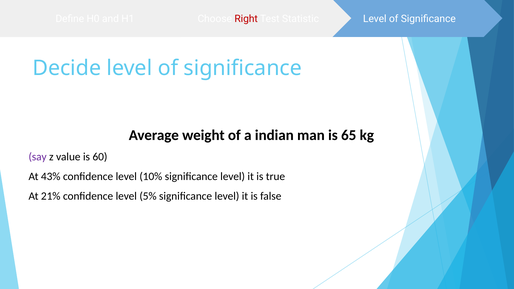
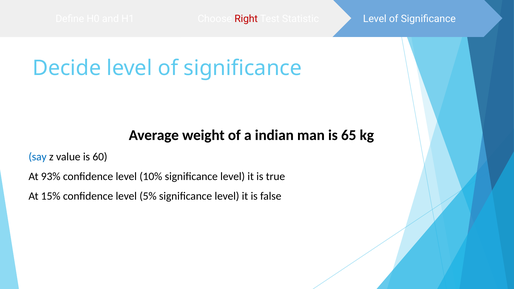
say colour: purple -> blue
43%: 43% -> 93%
21%: 21% -> 15%
